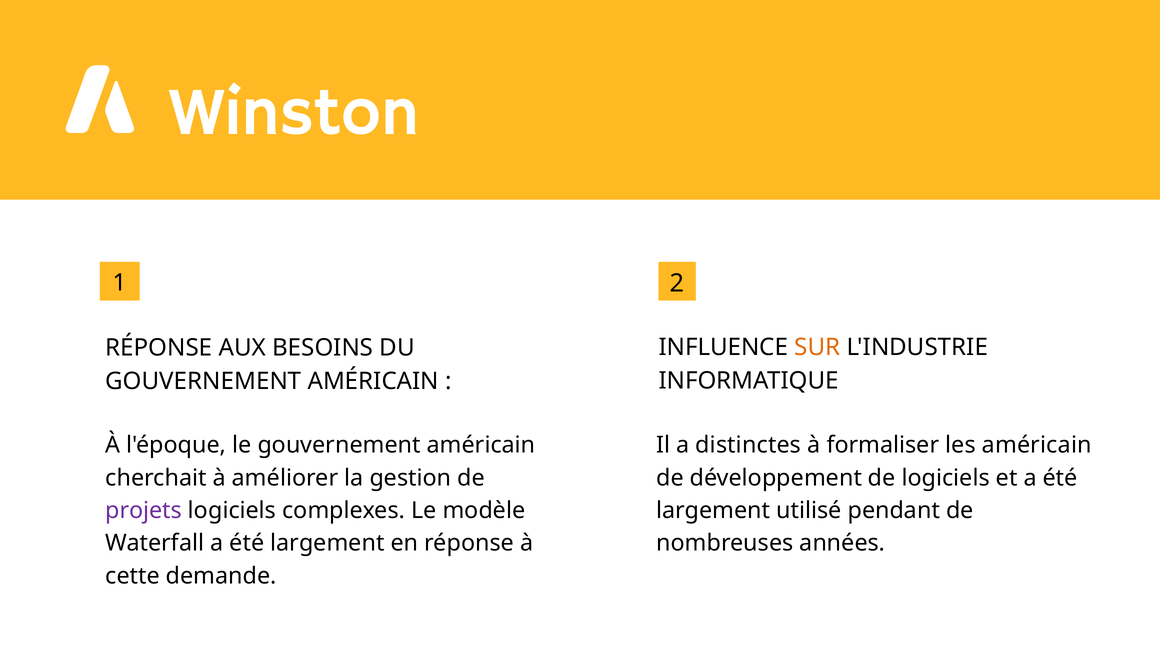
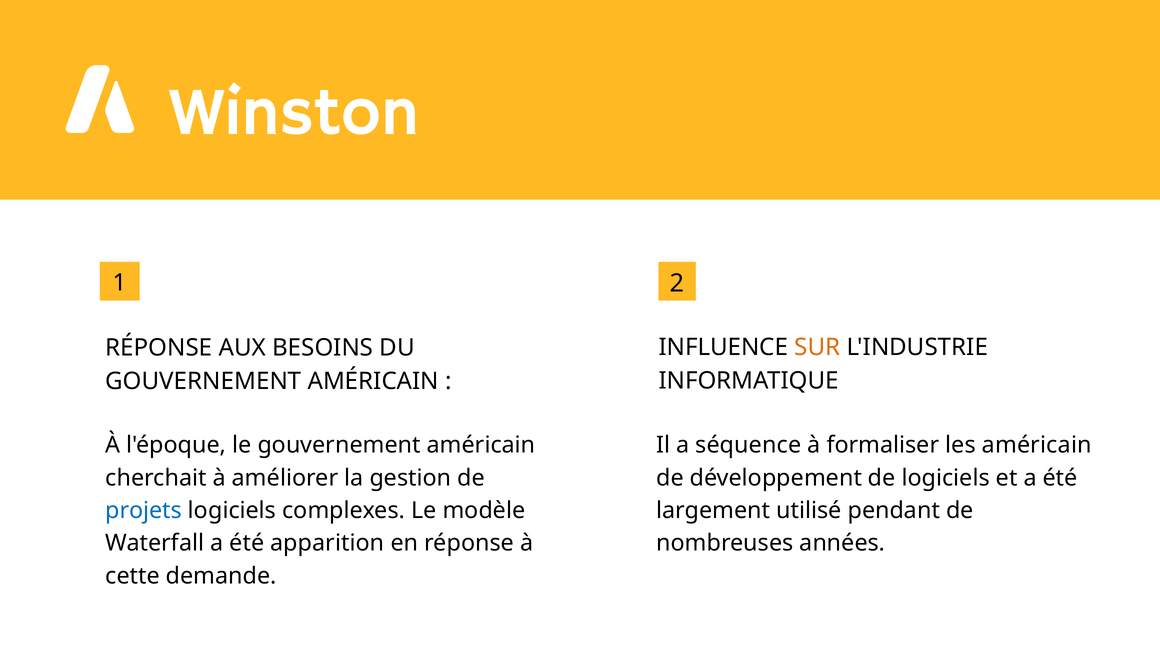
distinctes: distinctes -> séquence
projets colour: purple -> blue
Waterfall a été largement: largement -> apparition
